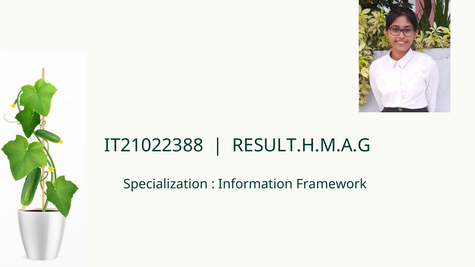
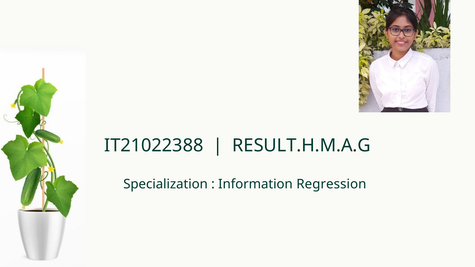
Framework: Framework -> Regression
